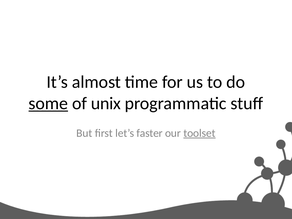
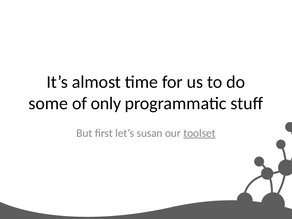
some underline: present -> none
unix: unix -> only
faster: faster -> susan
